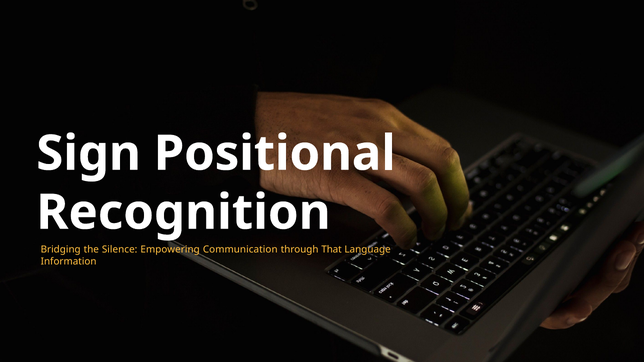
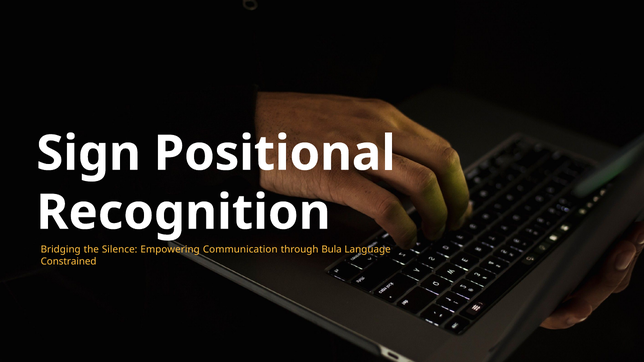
That: That -> Bula
Information: Information -> Constrained
